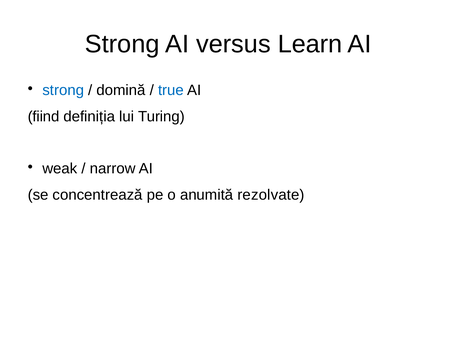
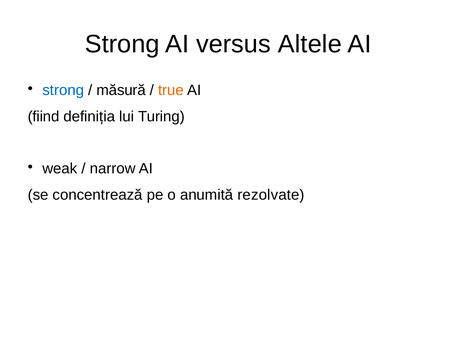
Learn: Learn -> Altele
domină: domină -> măsură
true colour: blue -> orange
